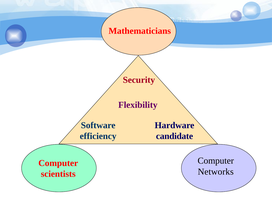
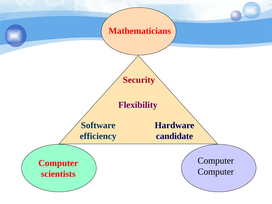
Networks at (216, 172): Networks -> Computer
